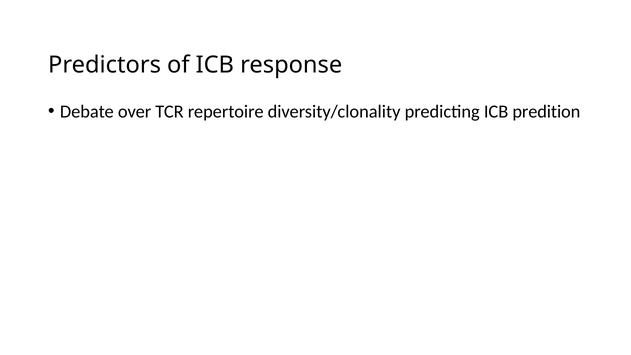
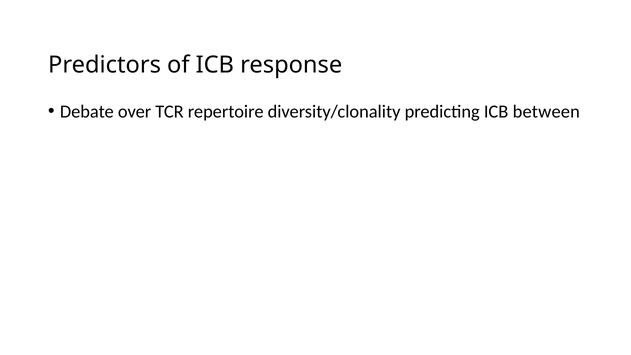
predition: predition -> between
